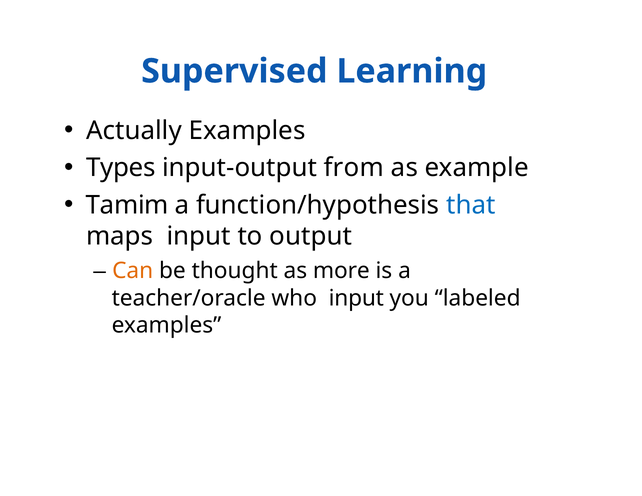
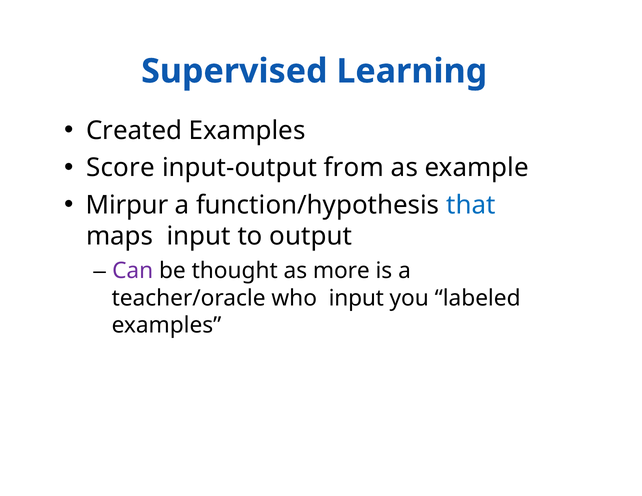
Actually: Actually -> Created
Types: Types -> Score
Tamim: Tamim -> Mirpur
Can colour: orange -> purple
